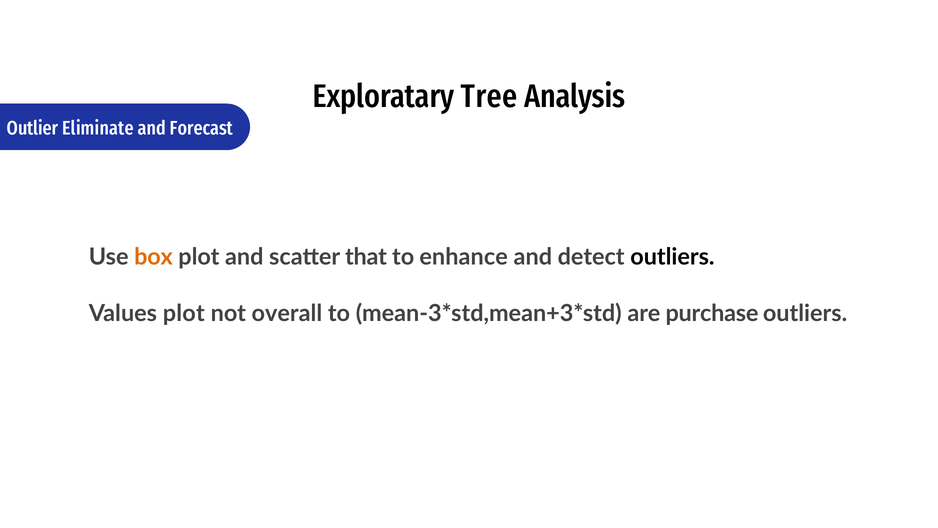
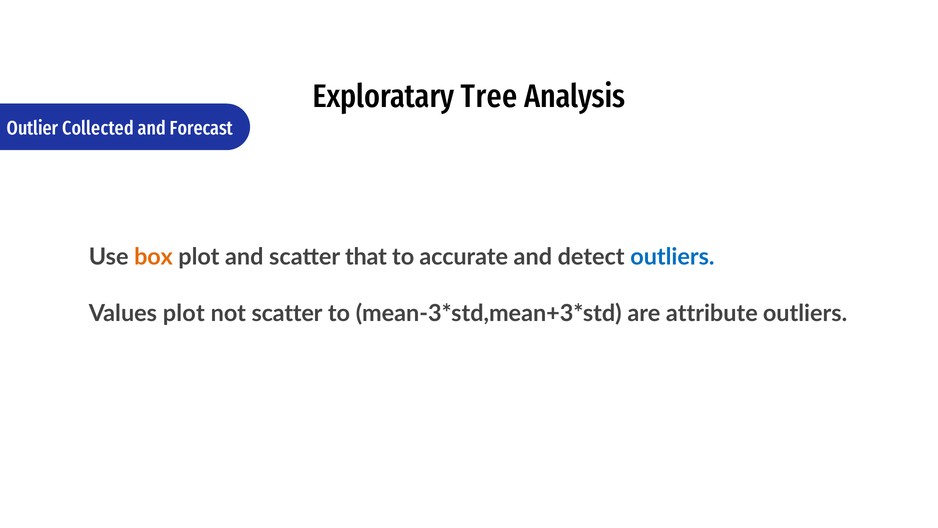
Eliminate: Eliminate -> Collected
enhance: enhance -> accurate
outliers at (672, 257) colour: black -> blue
not overall: overall -> scatter
purchase: purchase -> attribute
